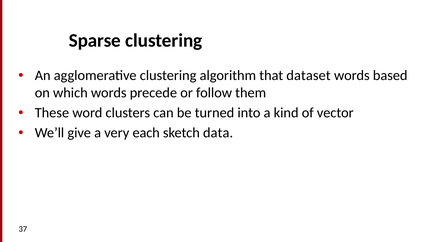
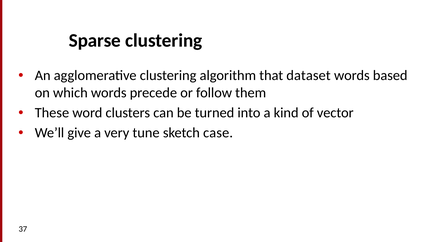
each: each -> tune
data: data -> case
